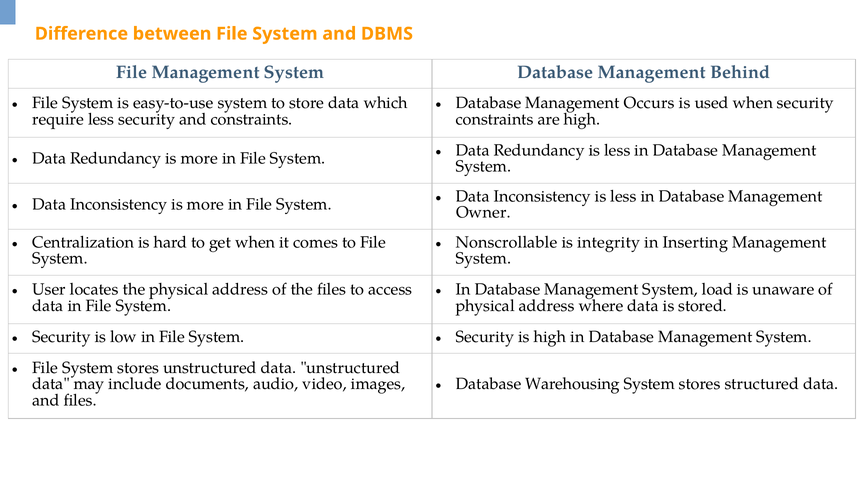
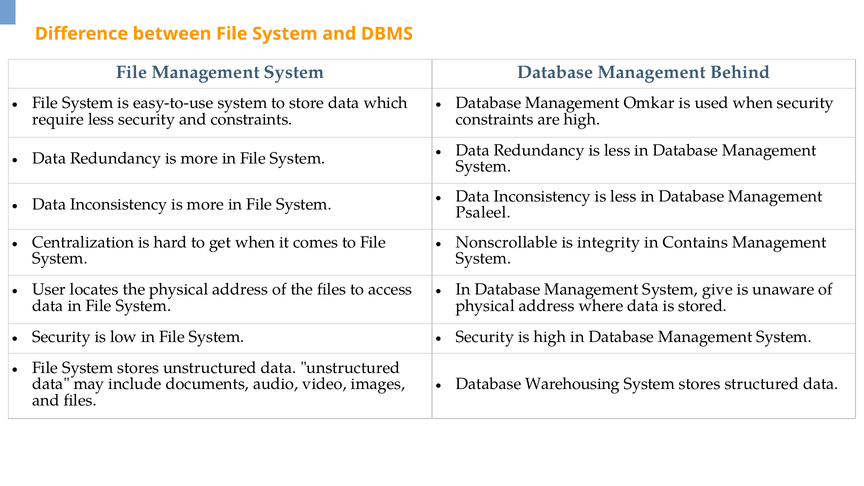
Occurs: Occurs -> Omkar
Owner: Owner -> Psaleel
Inserting: Inserting -> Contains
load: load -> give
